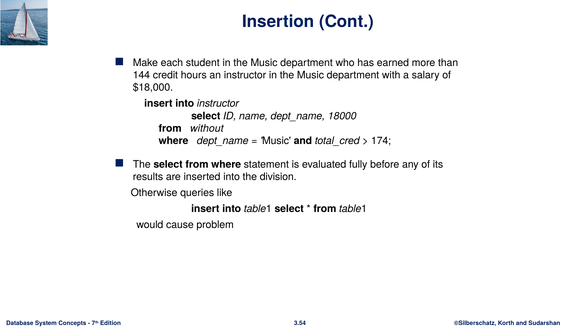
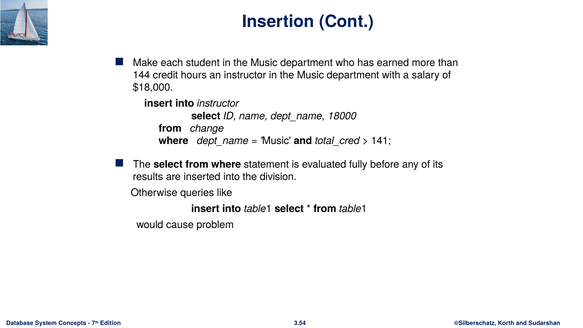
without: without -> change
174: 174 -> 141
